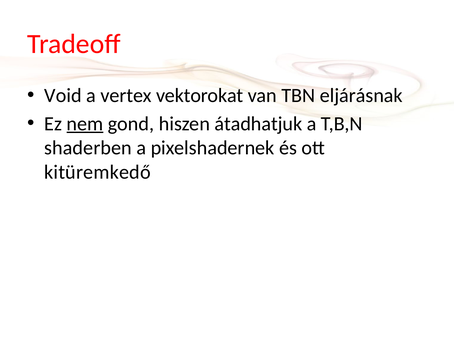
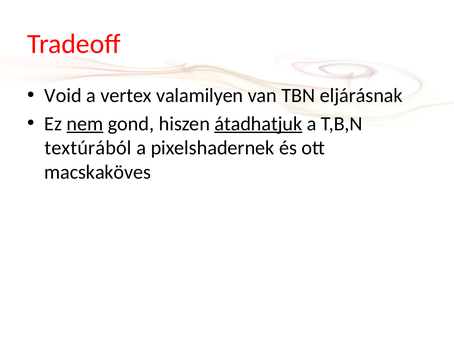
vektorokat: vektorokat -> valamilyen
átadhatjuk underline: none -> present
shaderben: shaderben -> textúrából
kitüremkedő: kitüremkedő -> macskaköves
